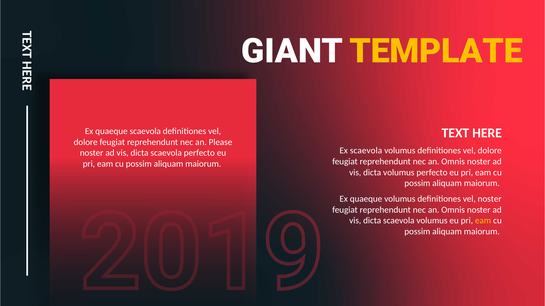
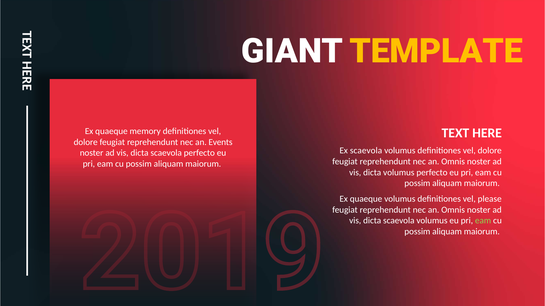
quaeque scaevola: scaevola -> memory
Please: Please -> Events
vel noster: noster -> please
eam at (483, 221) colour: yellow -> light green
